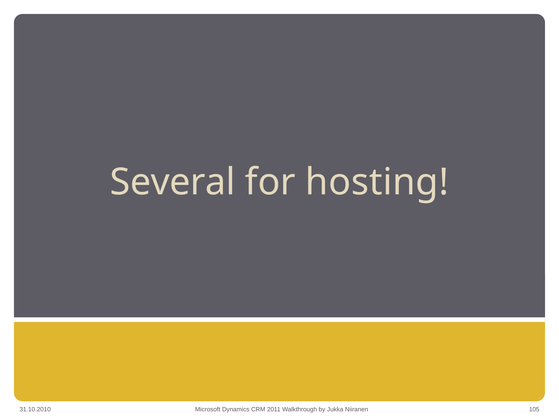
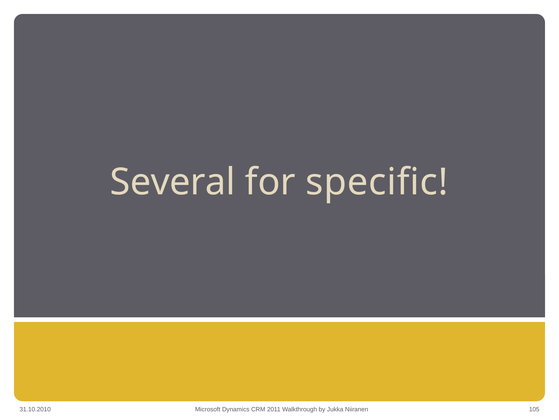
hosting: hosting -> specific
